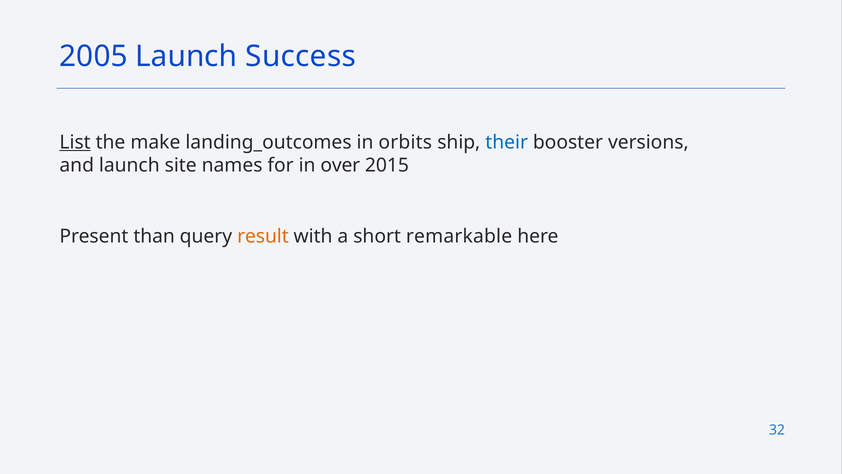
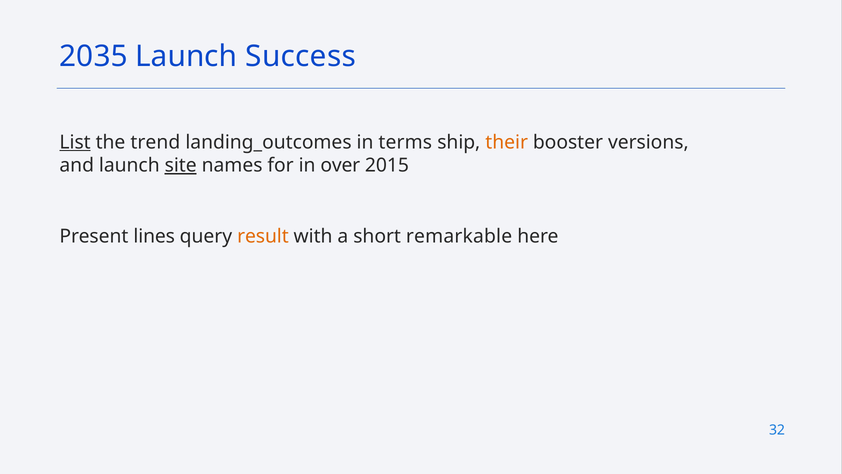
2005: 2005 -> 2035
make: make -> trend
orbits: orbits -> terms
their colour: blue -> orange
site underline: none -> present
than: than -> lines
